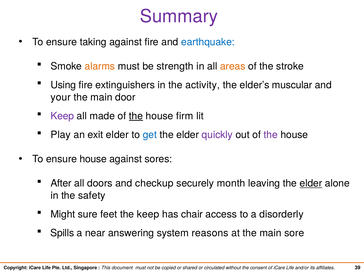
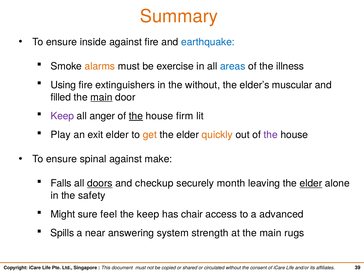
Summary colour: purple -> orange
taking: taking -> inside
strength: strength -> exercise
areas colour: orange -> blue
stroke: stroke -> illness
the activity: activity -> without
your: your -> filled
main at (101, 97) underline: none -> present
made: made -> anger
get colour: blue -> orange
quickly colour: purple -> orange
ensure house: house -> spinal
sores: sores -> make
After: After -> Falls
doors underline: none -> present
feet: feet -> feel
disorderly: disorderly -> advanced
reasons: reasons -> strength
sore: sore -> rugs
